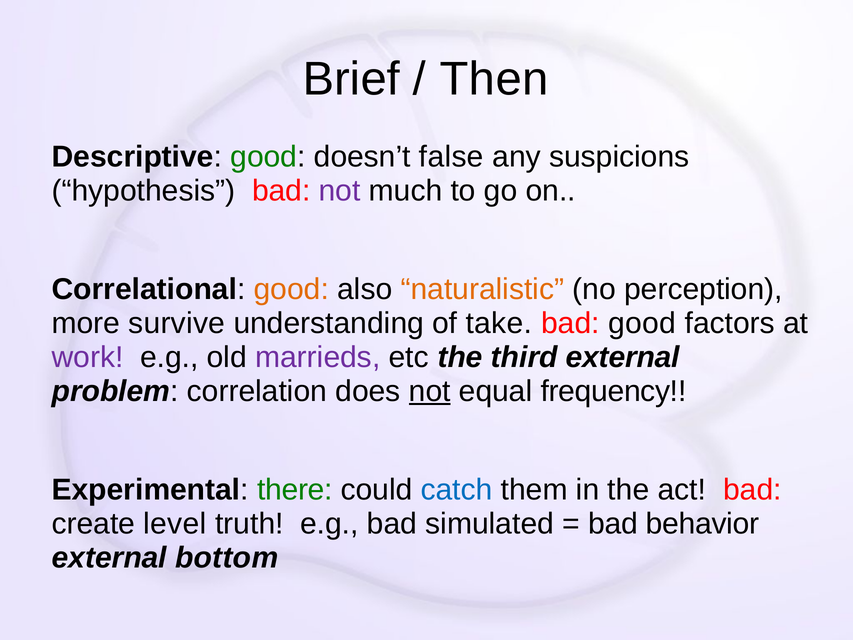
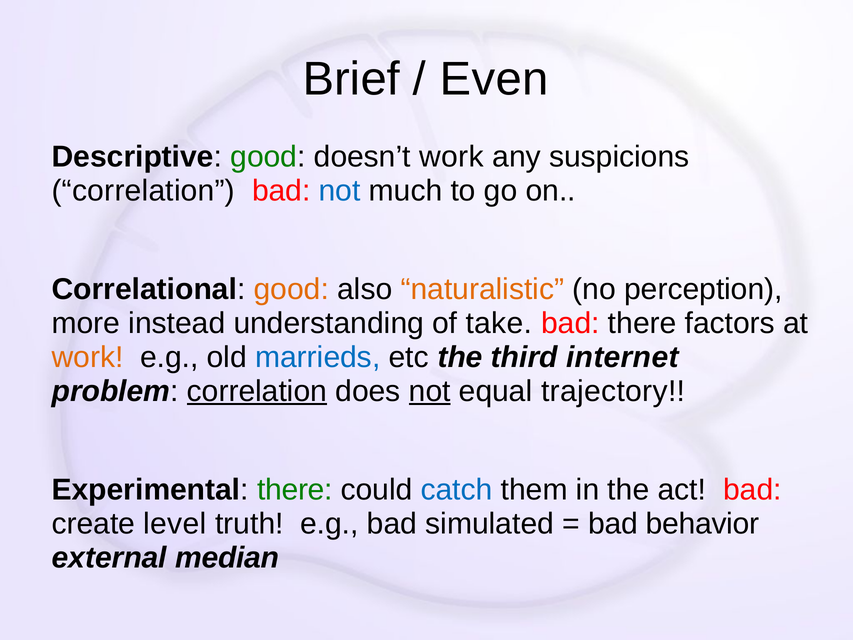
Then: Then -> Even
doesn’t false: false -> work
hypothesis at (143, 191): hypothesis -> correlation
not at (340, 191) colour: purple -> blue
survive: survive -> instead
bad good: good -> there
work at (88, 357) colour: purple -> orange
marrieds colour: purple -> blue
third external: external -> internet
correlation at (257, 391) underline: none -> present
frequency: frequency -> trajectory
bottom: bottom -> median
